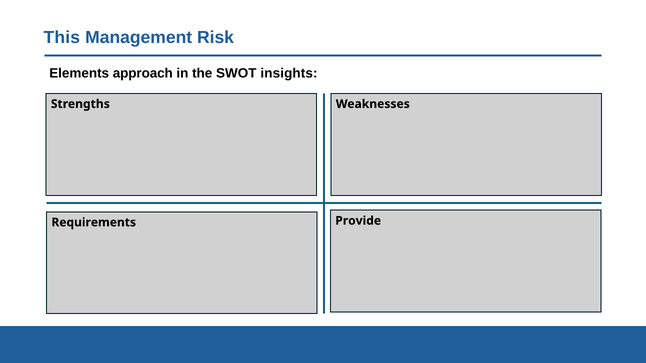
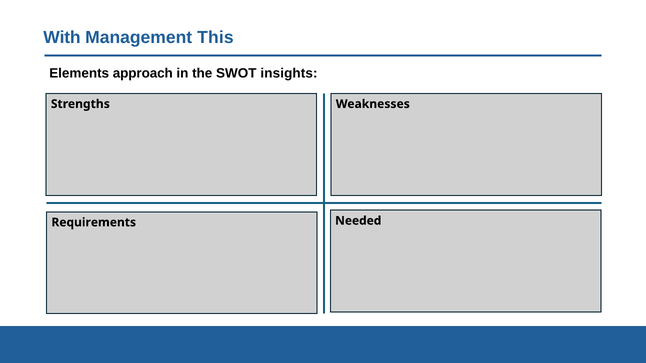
This: This -> With
Risk: Risk -> This
Provide: Provide -> Needed
